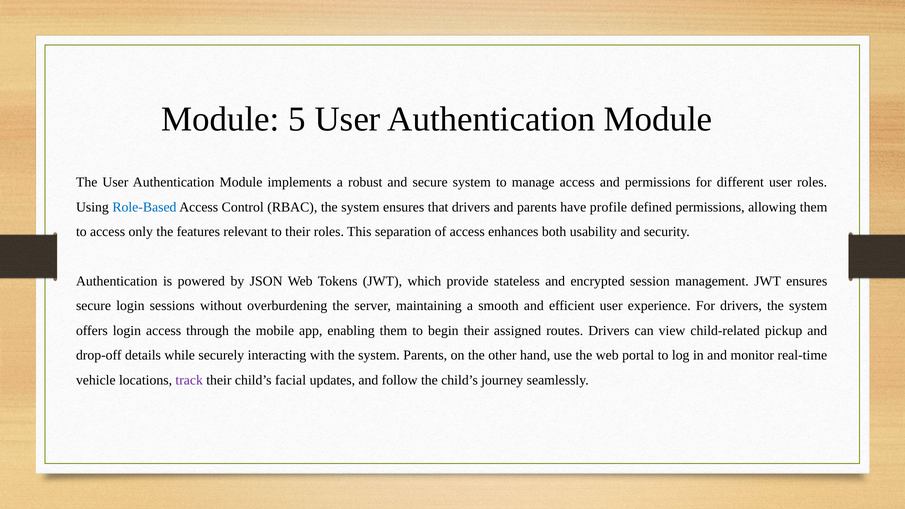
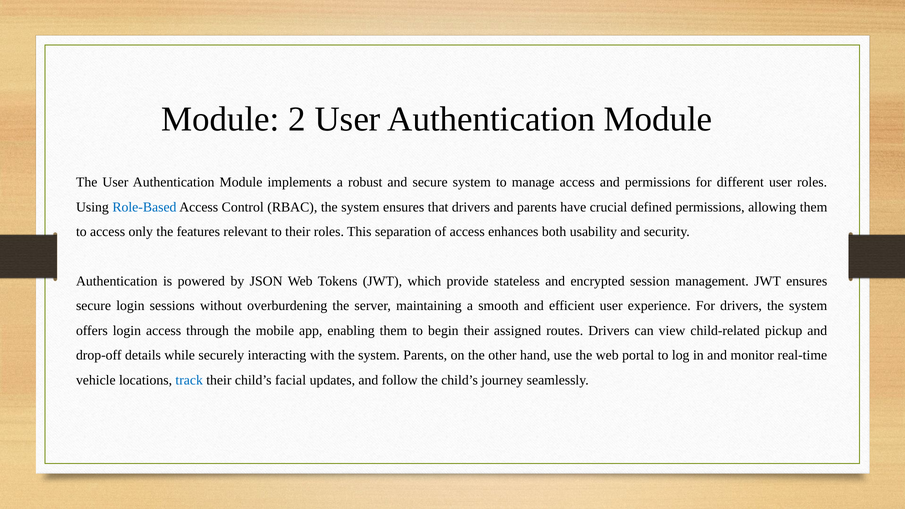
5: 5 -> 2
profile: profile -> crucial
track colour: purple -> blue
